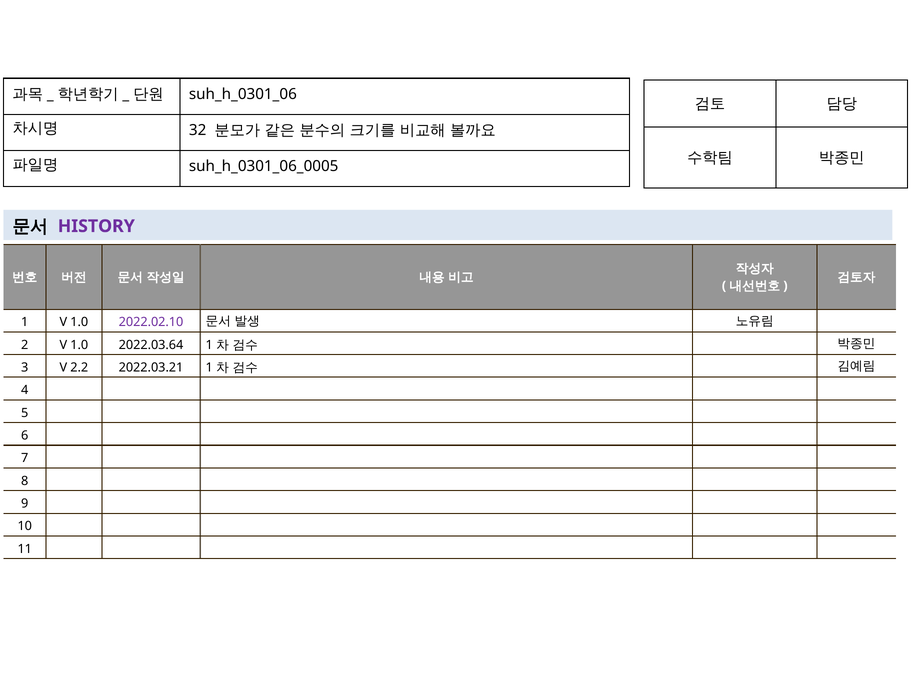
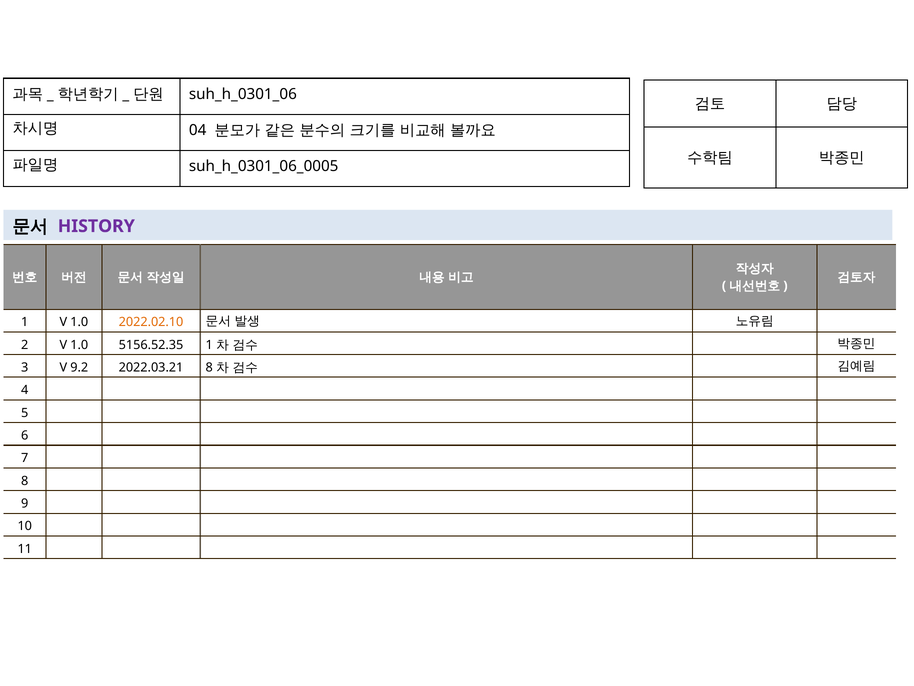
32: 32 -> 04
2022.02.10 colour: purple -> orange
2022.03.64: 2022.03.64 -> 5156.52.35
2.2: 2.2 -> 9.2
2022.03.21 1: 1 -> 8
